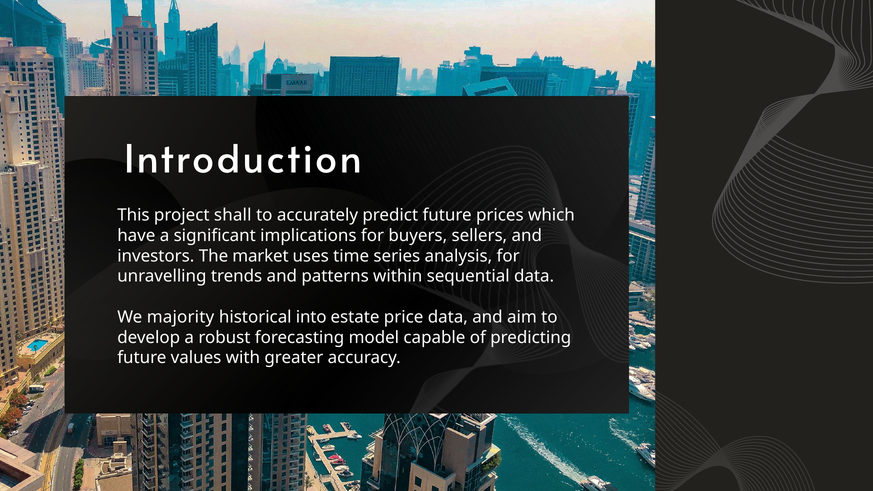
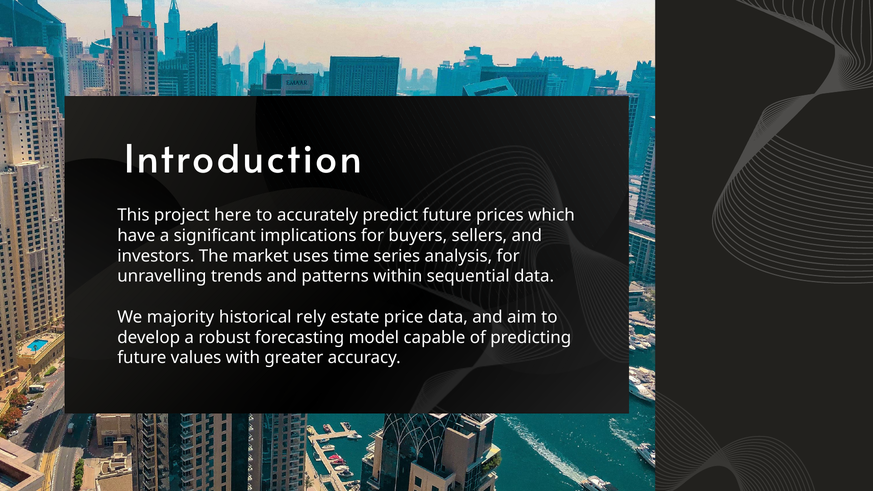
shall: shall -> here
into: into -> rely
